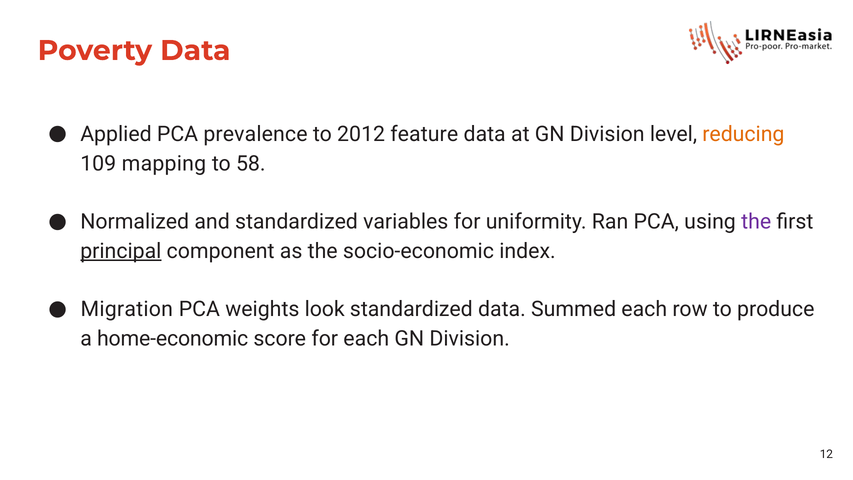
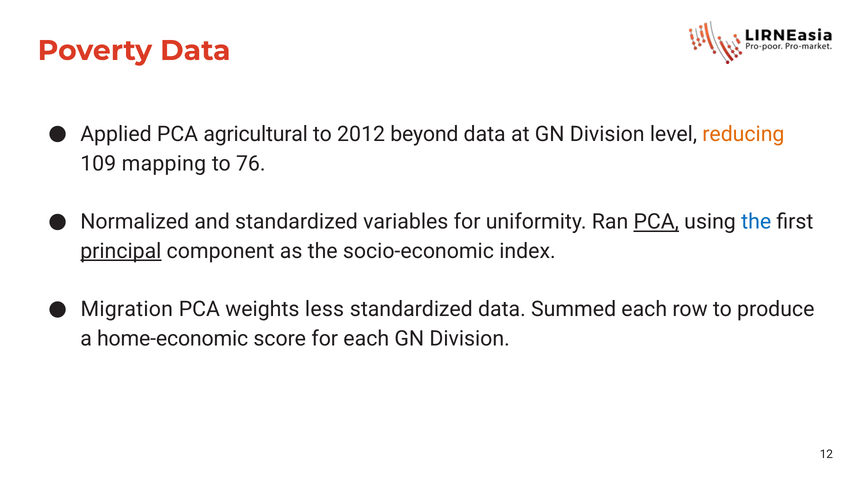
prevalence: prevalence -> agricultural
feature: feature -> beyond
58: 58 -> 76
PCA at (656, 222) underline: none -> present
the at (756, 222) colour: purple -> blue
look: look -> less
